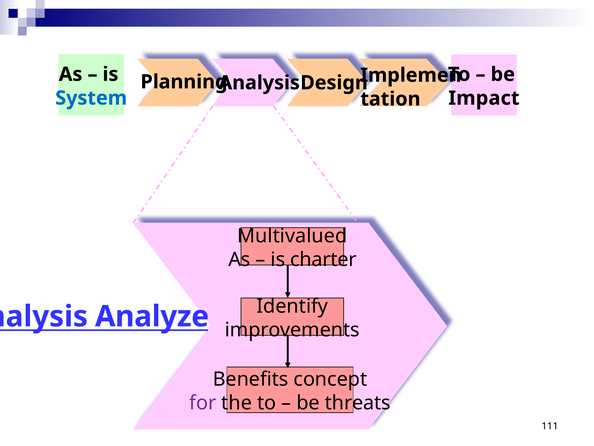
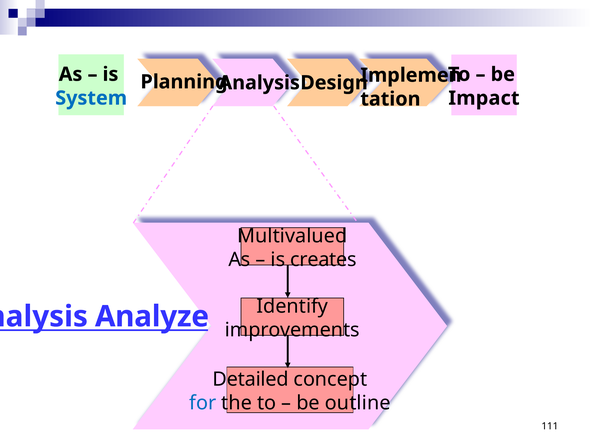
charter: charter -> creates
Benefits: Benefits -> Detailed
for colour: purple -> blue
threats: threats -> outline
